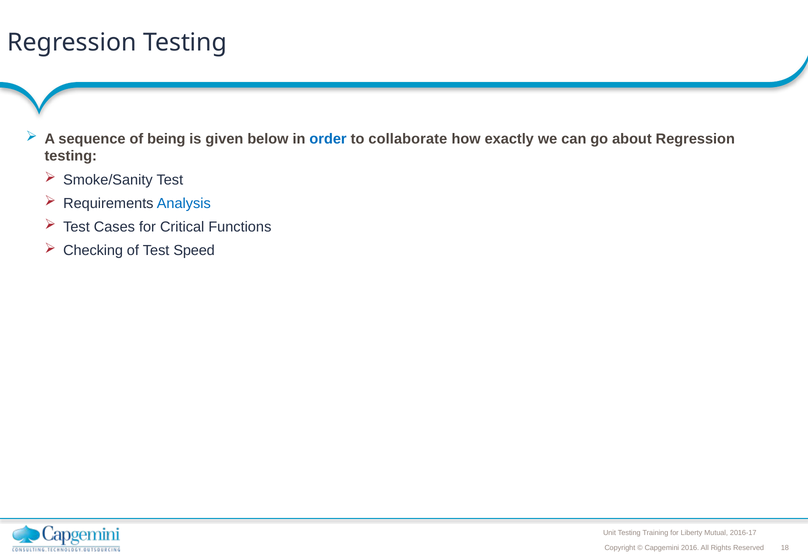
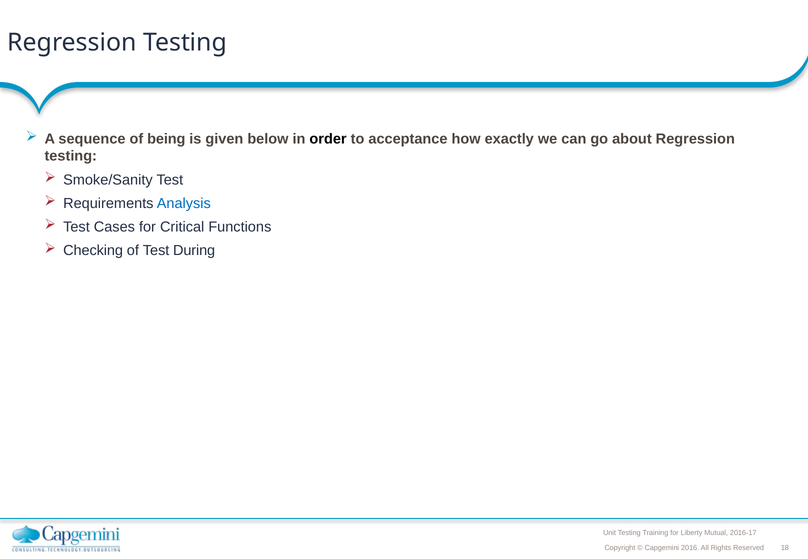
order colour: blue -> black
collaborate: collaborate -> acceptance
Speed: Speed -> During
